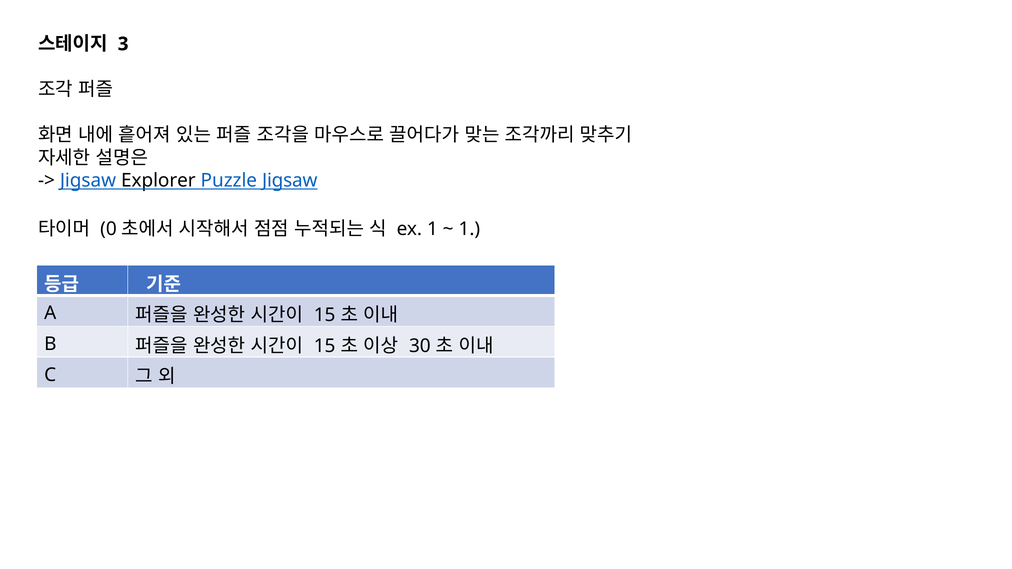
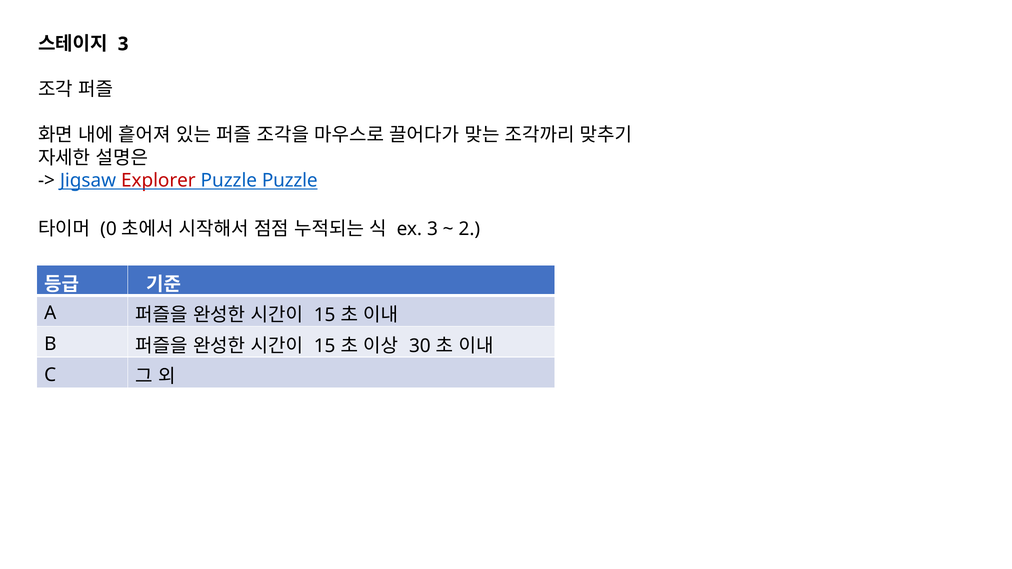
Explorer colour: black -> red
Puzzle Jigsaw: Jigsaw -> Puzzle
ex 1: 1 -> 3
1 at (469, 229): 1 -> 2
